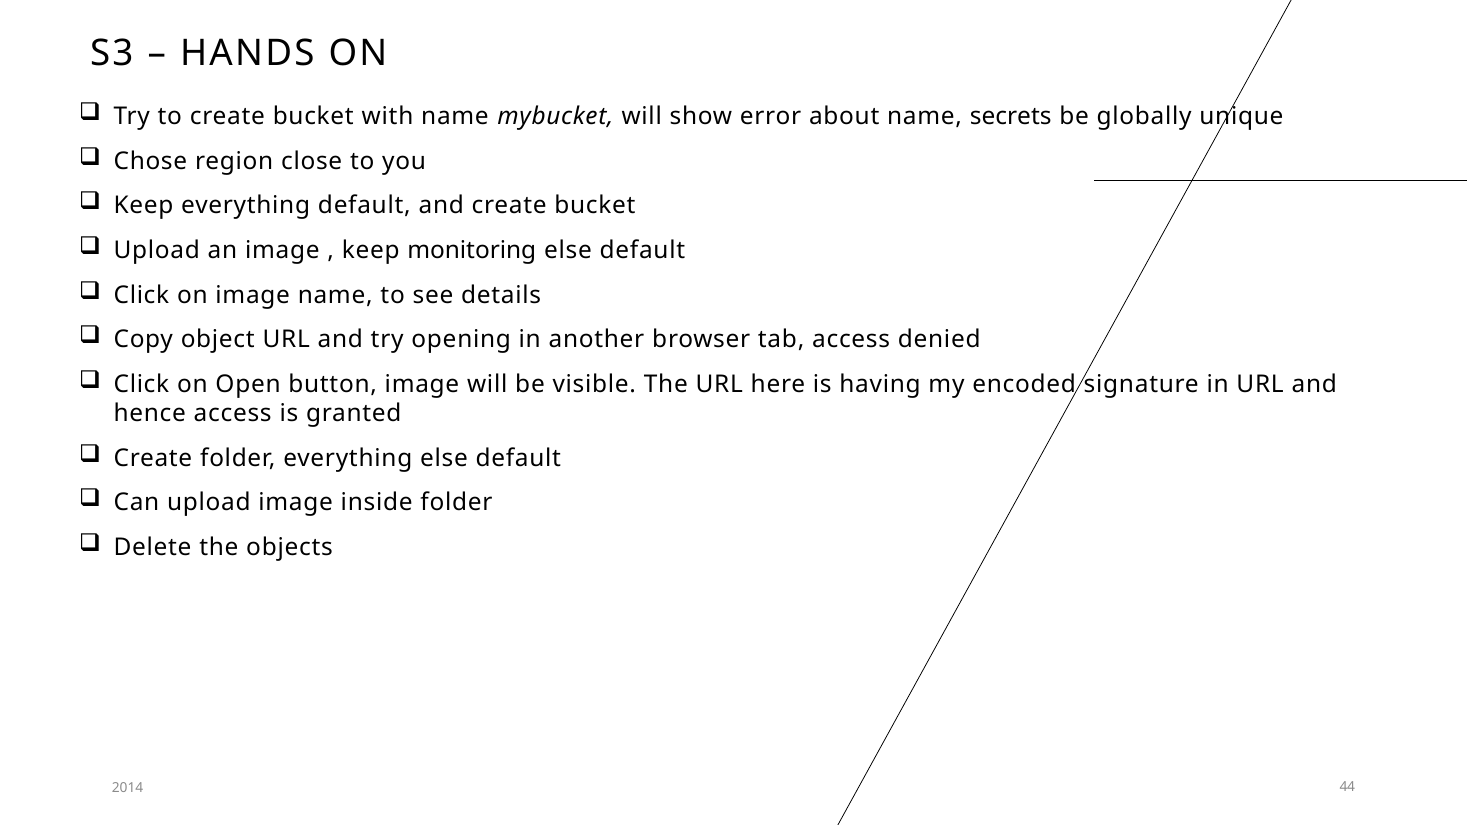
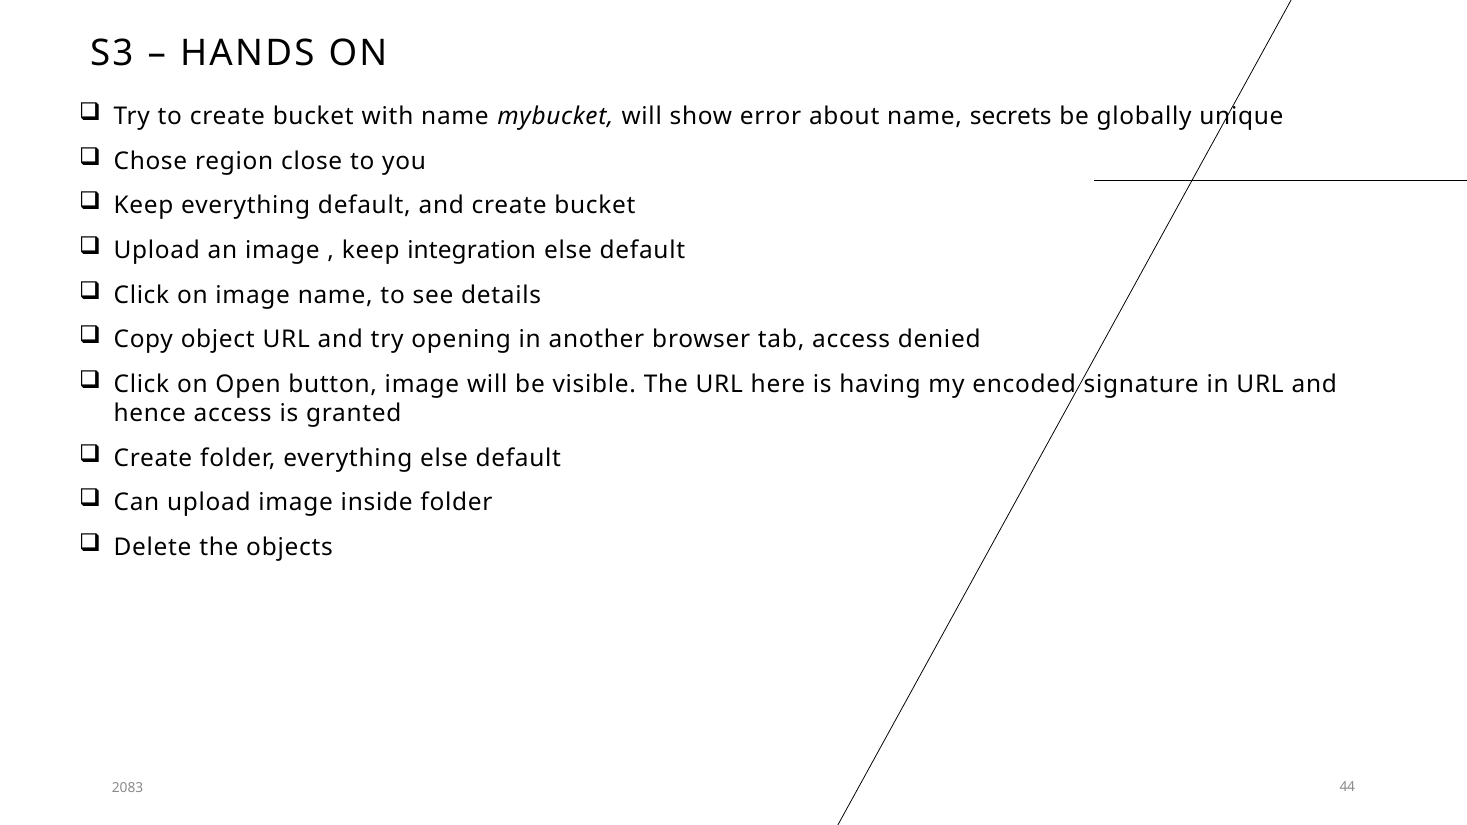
monitoring: monitoring -> integration
2014: 2014 -> 2083
